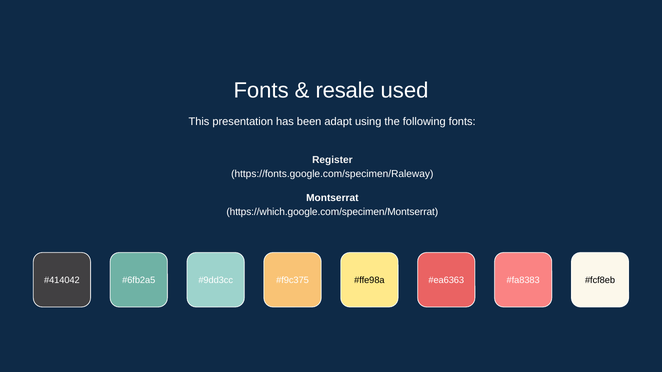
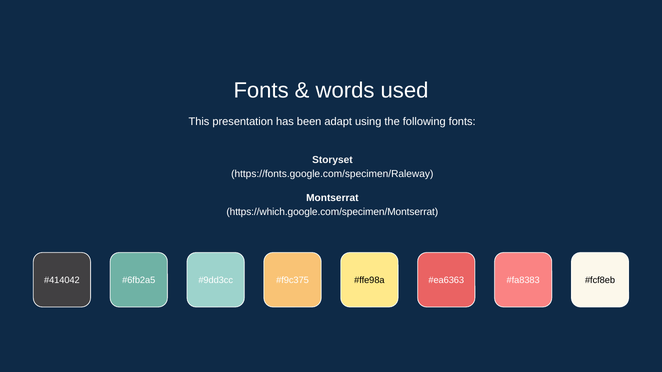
resale: resale -> words
Register: Register -> Storyset
